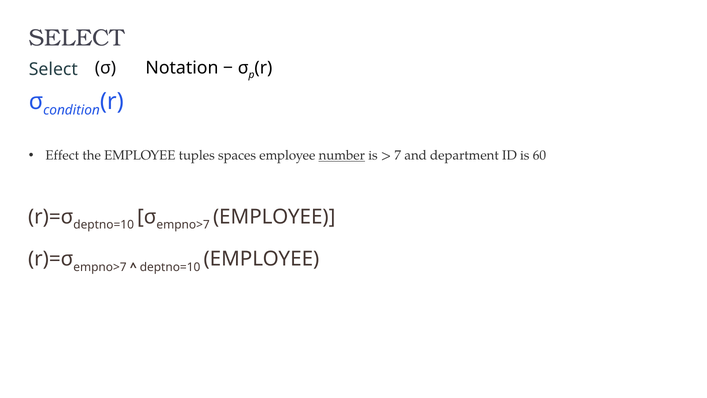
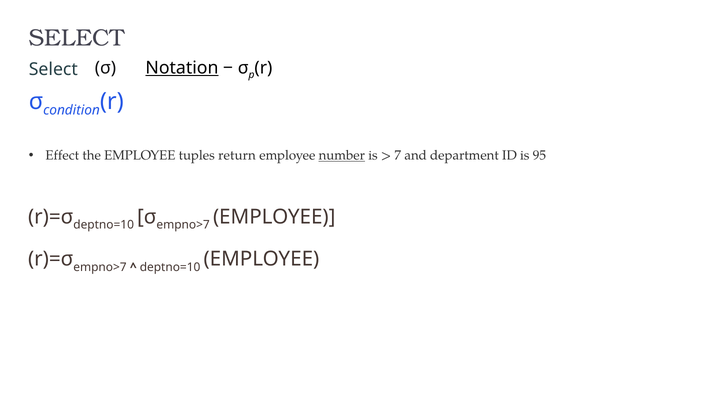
Notation underline: none -> present
spaces: spaces -> return
60: 60 -> 95
